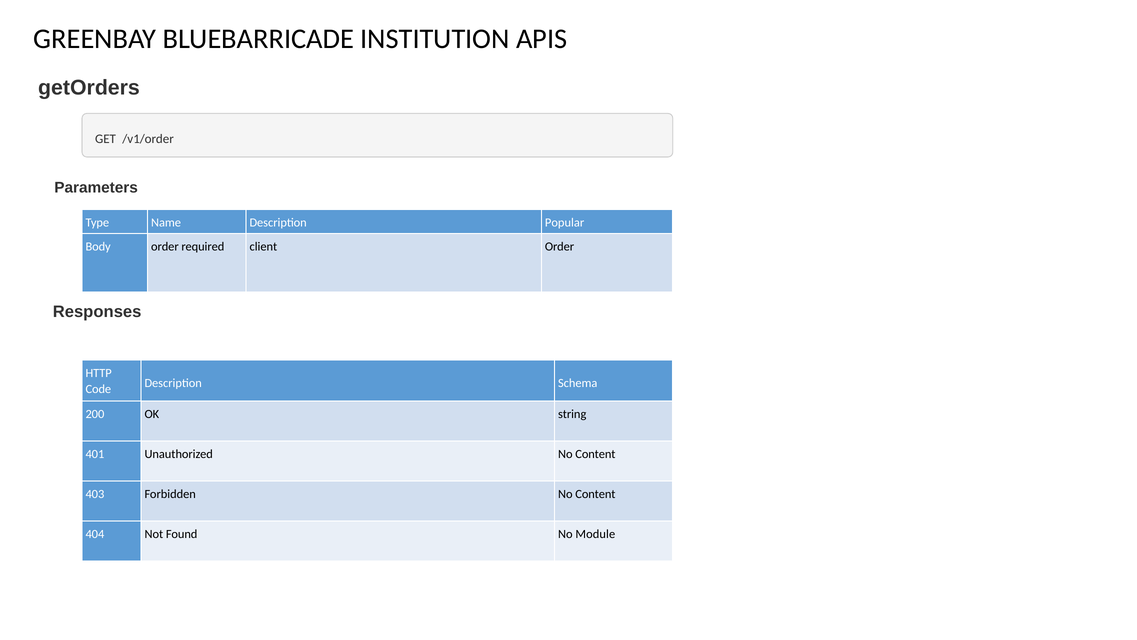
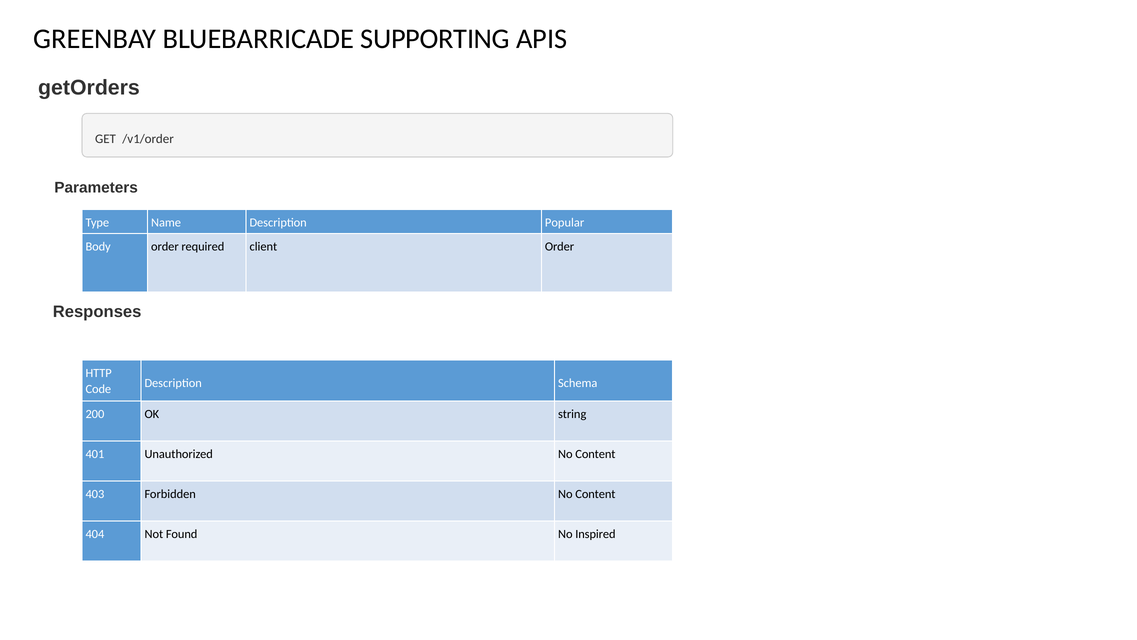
INSTITUTION: INSTITUTION -> SUPPORTING
Module: Module -> Inspired
